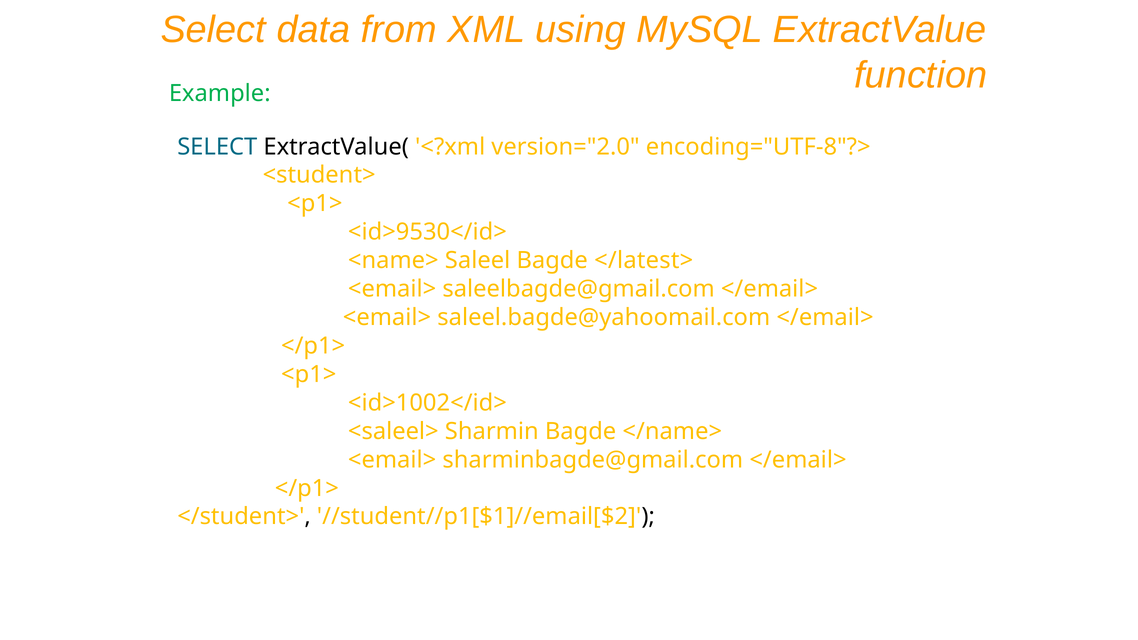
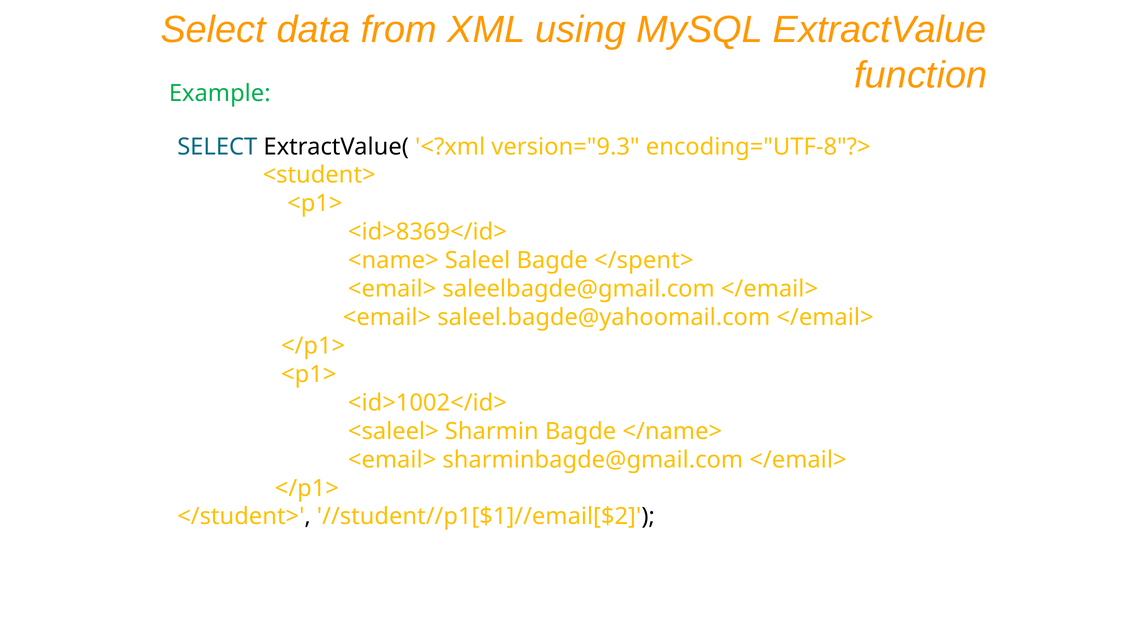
version="2.0: version="2.0 -> version="9.3
<id>9530</id>: <id>9530</id> -> <id>8369</id>
</latest>: </latest> -> </spent>
